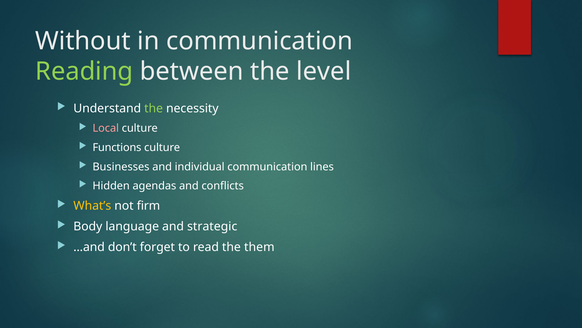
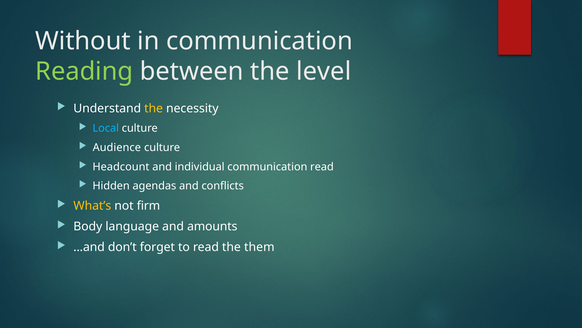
the at (154, 108) colour: light green -> yellow
Local colour: pink -> light blue
Functions: Functions -> Audience
Businesses: Businesses -> Headcount
communication lines: lines -> read
strategic: strategic -> amounts
